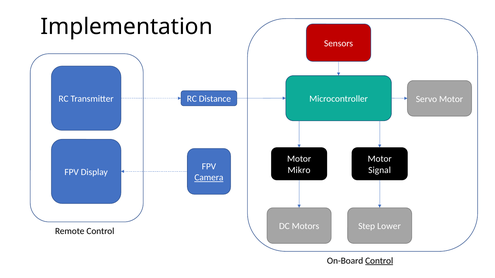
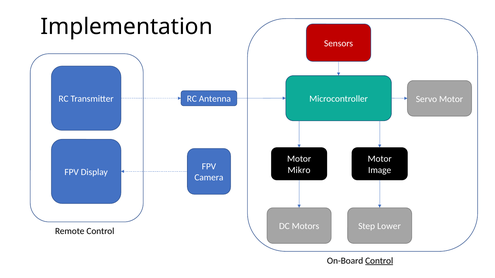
Distance: Distance -> Antenna
Signal: Signal -> Image
Camera underline: present -> none
